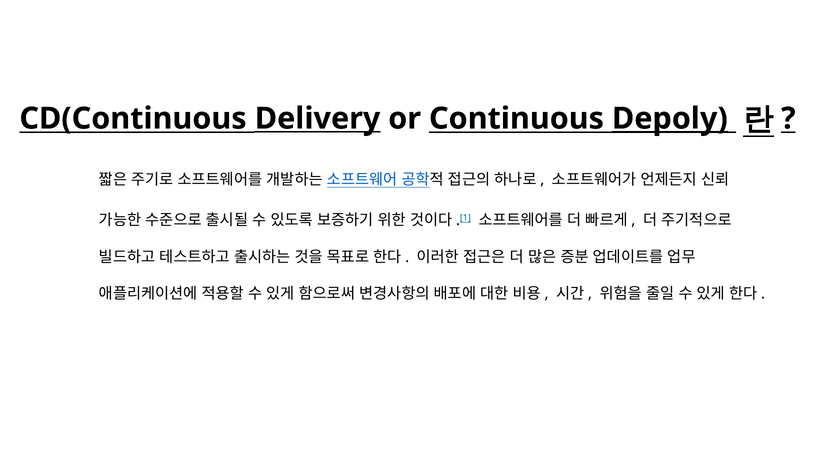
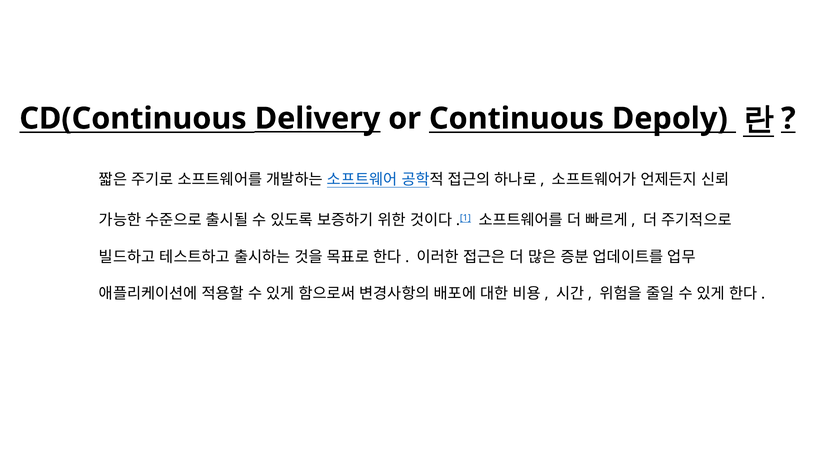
Depoly underline: present -> none
